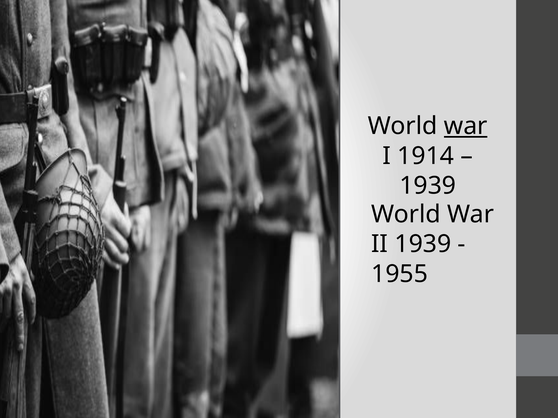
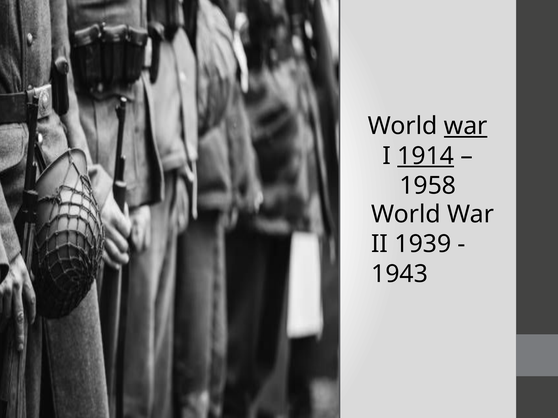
1914 underline: none -> present
1939 at (428, 186): 1939 -> 1958
1955: 1955 -> 1943
